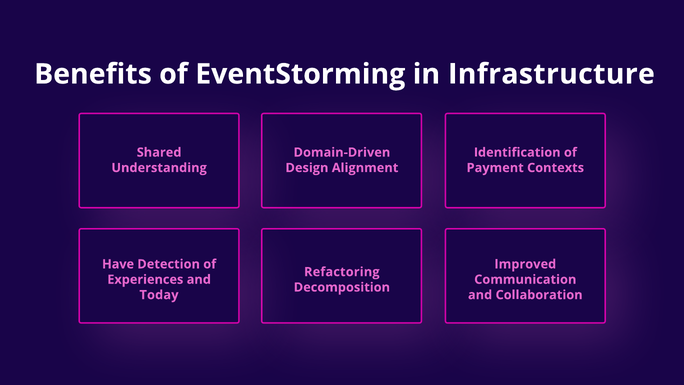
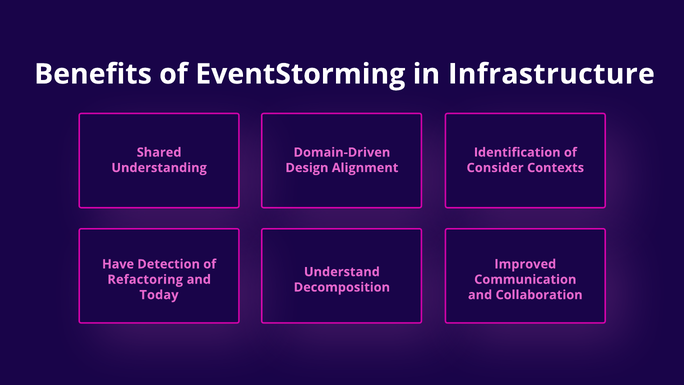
Payment: Payment -> Consider
Refactoring: Refactoring -> Understand
Experiences: Experiences -> Refactoring
